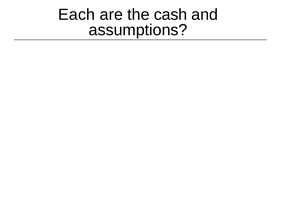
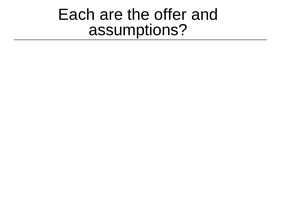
cash: cash -> offer
